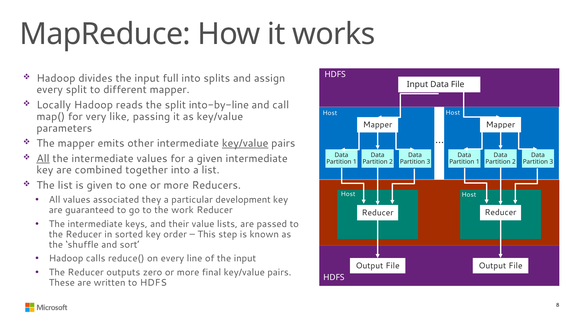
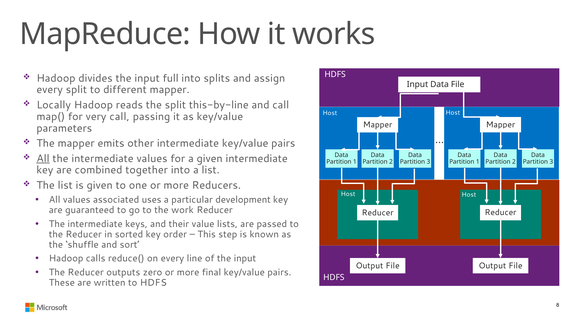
into-by-line: into-by-line -> this-by-line
very like: like -> call
key/value at (245, 143) underline: present -> none
they: they -> uses
